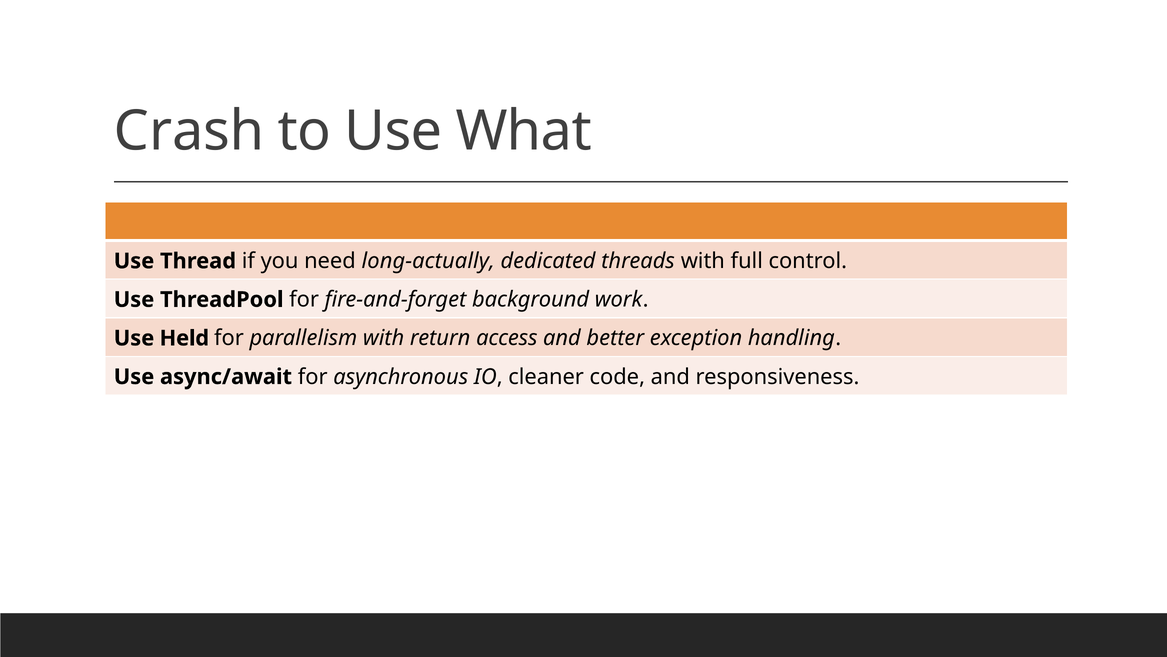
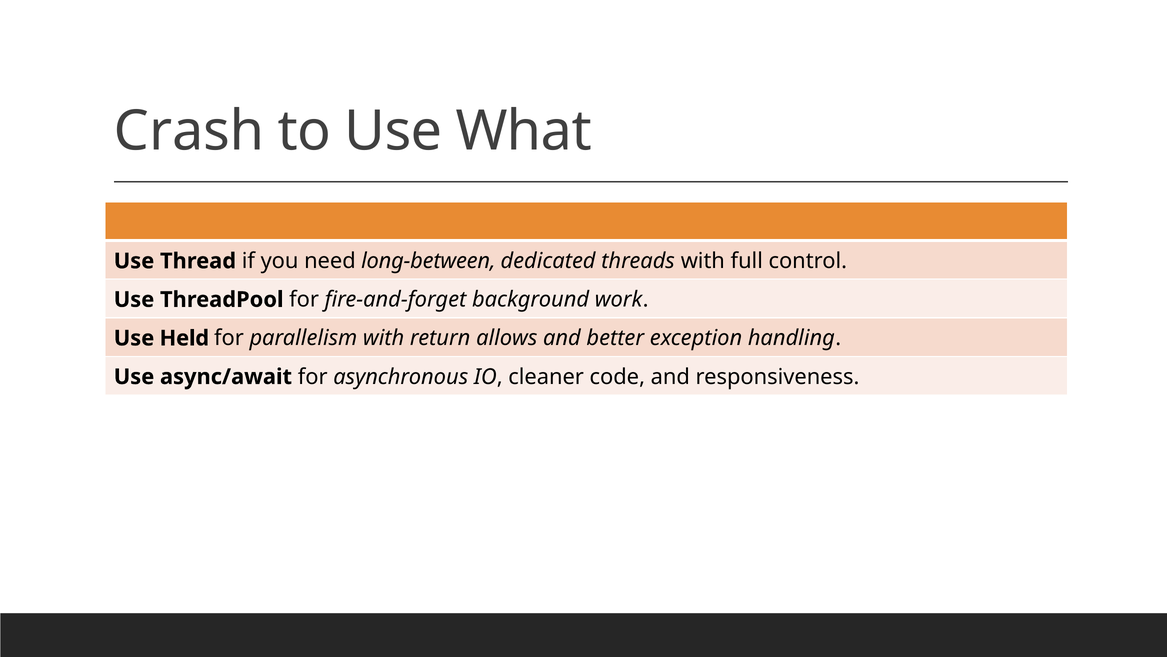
long-actually: long-actually -> long-between
access: access -> allows
